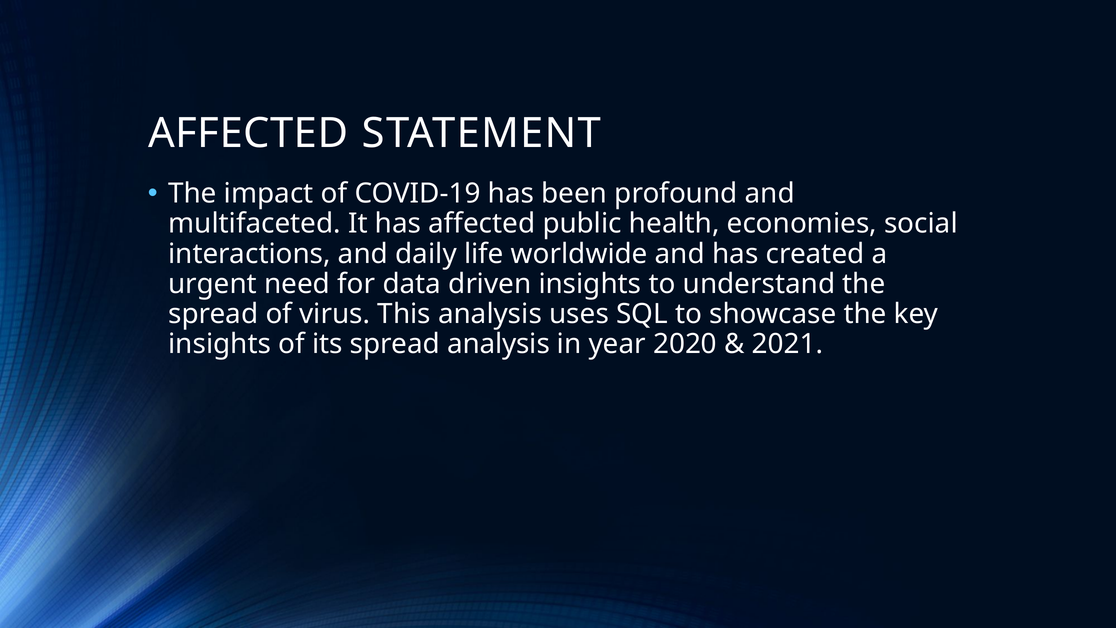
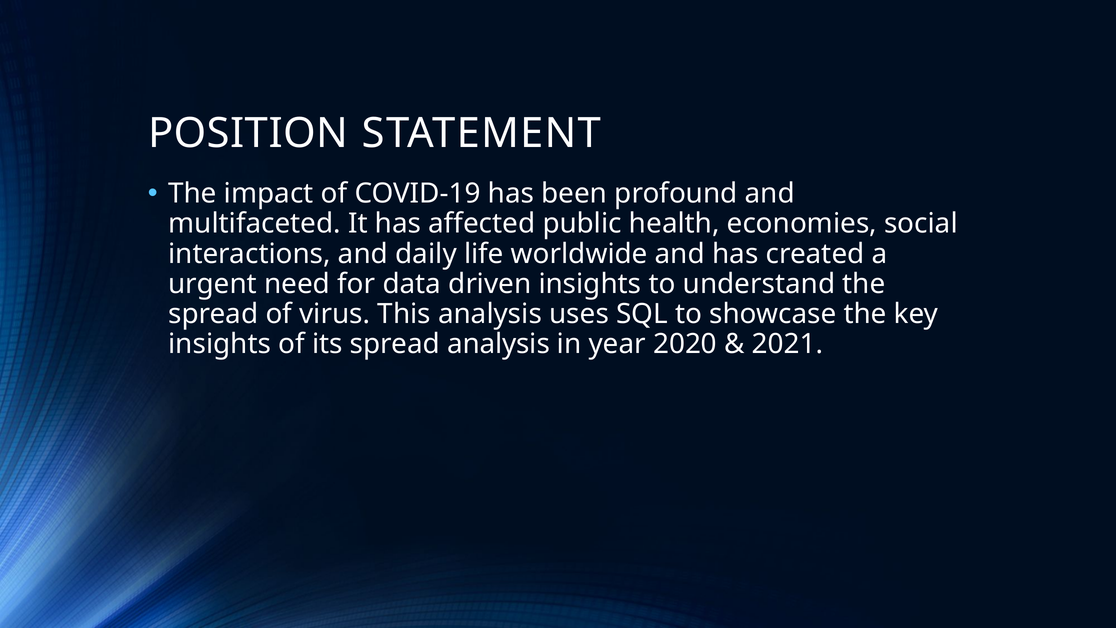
AFFECTED at (248, 133): AFFECTED -> POSITION
